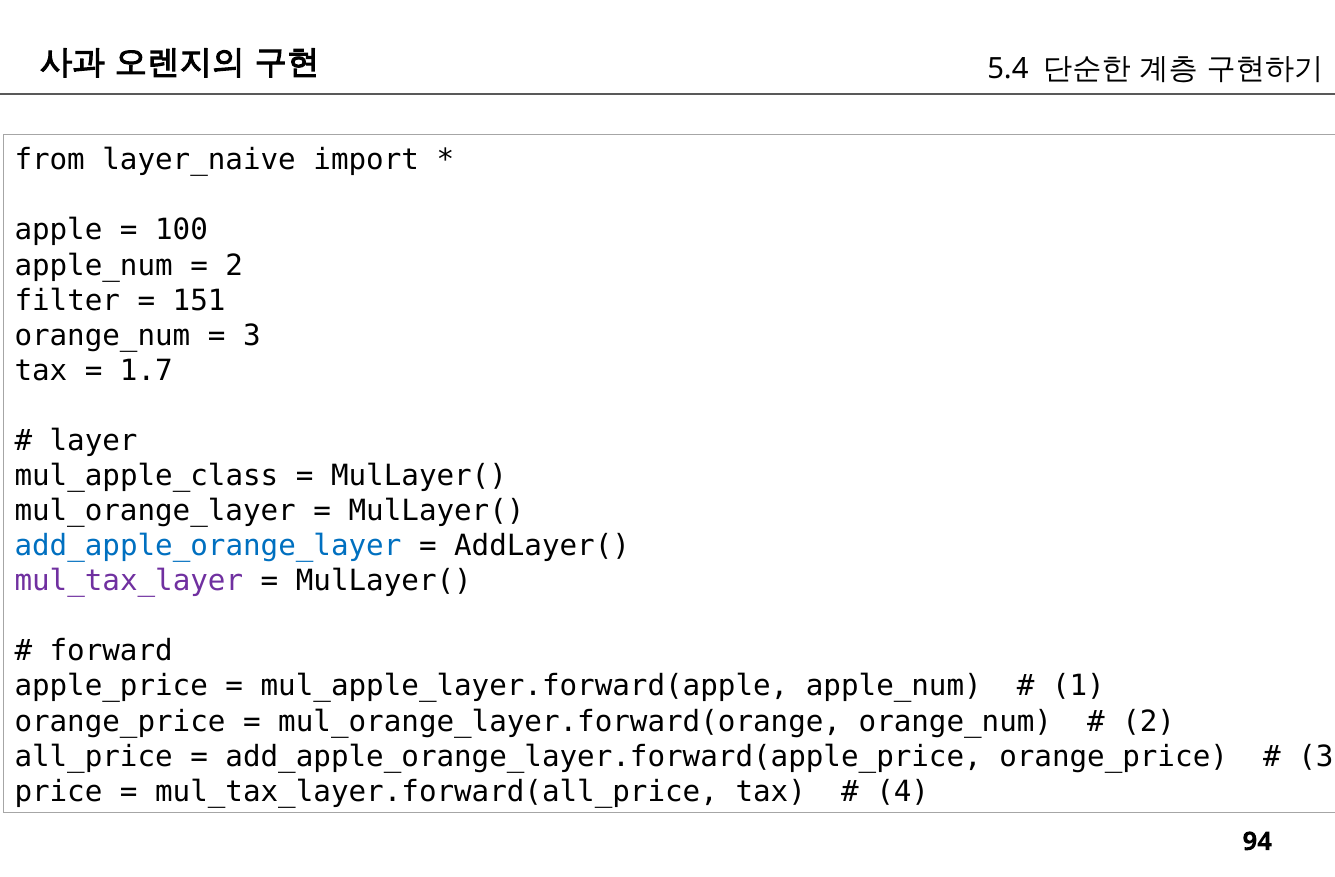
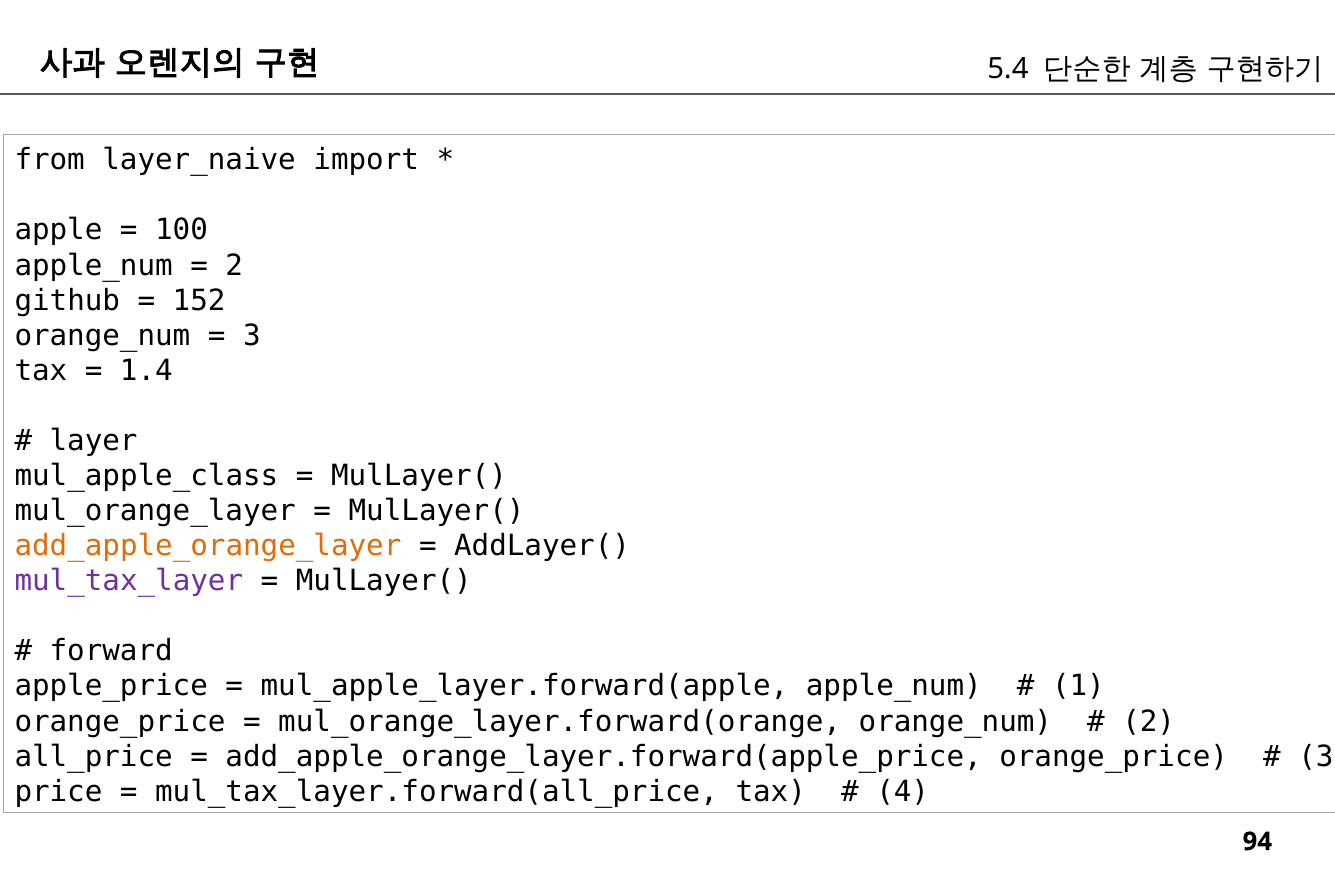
filter: filter -> github
151: 151 -> 152
1.7: 1.7 -> 1.4
add_apple_orange_layer colour: blue -> orange
